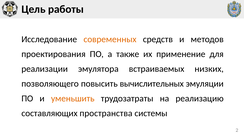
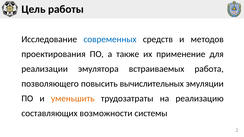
современных colour: orange -> blue
низких: низких -> работа
пространства: пространства -> возможности
